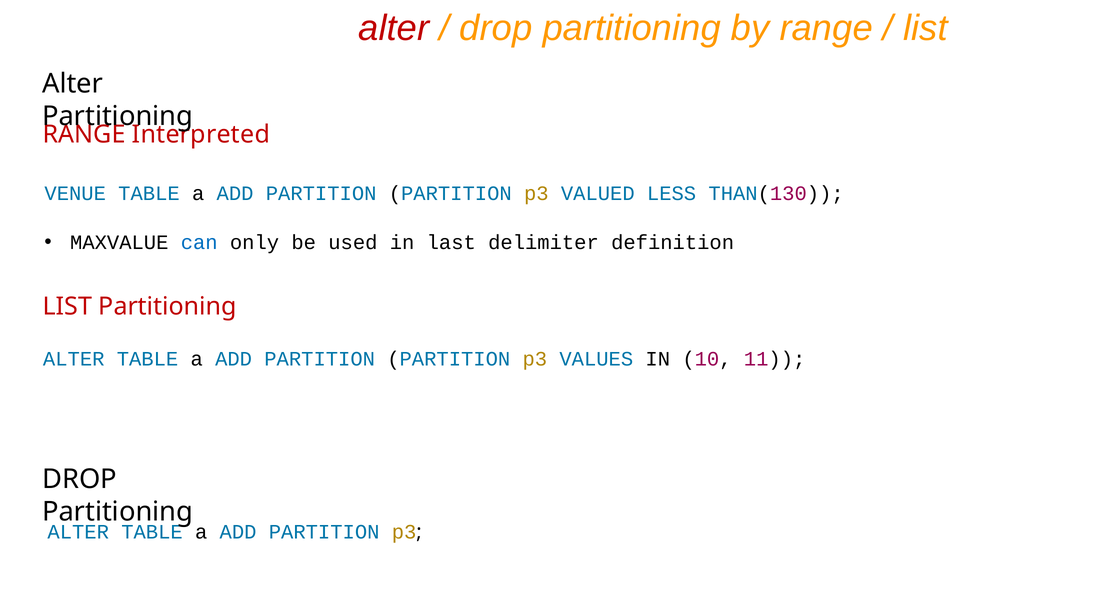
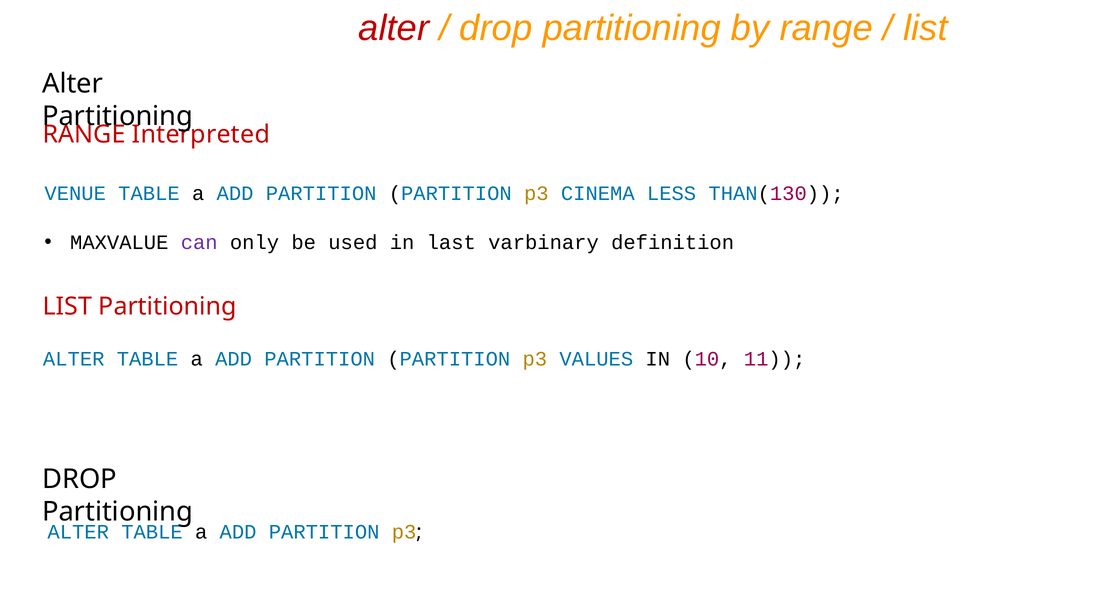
VALUED: VALUED -> CINEMA
can colour: blue -> purple
delimiter: delimiter -> varbinary
